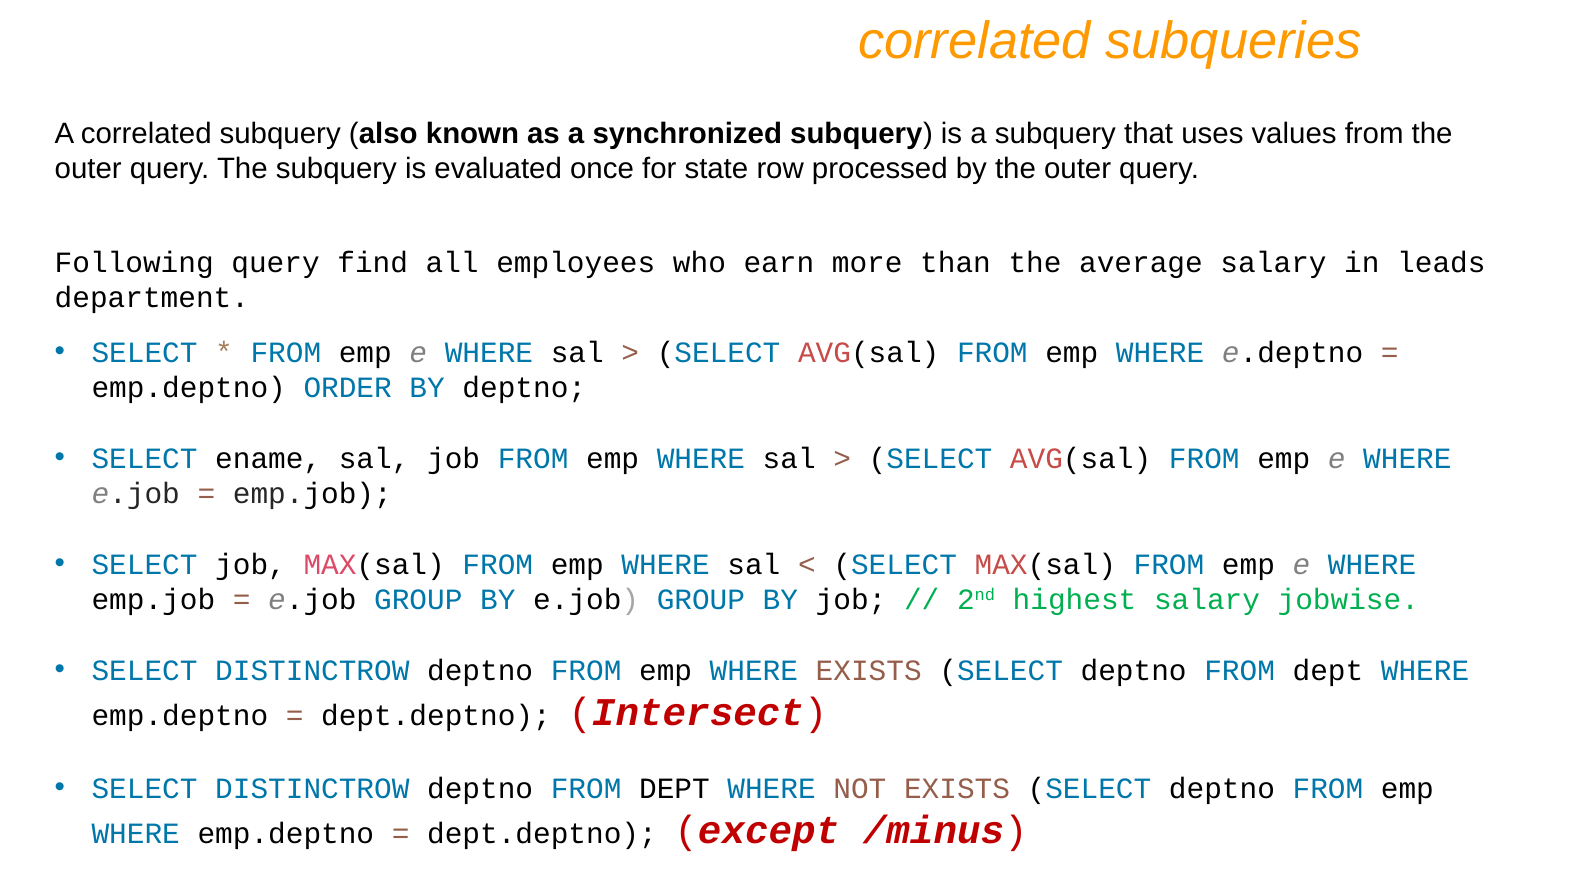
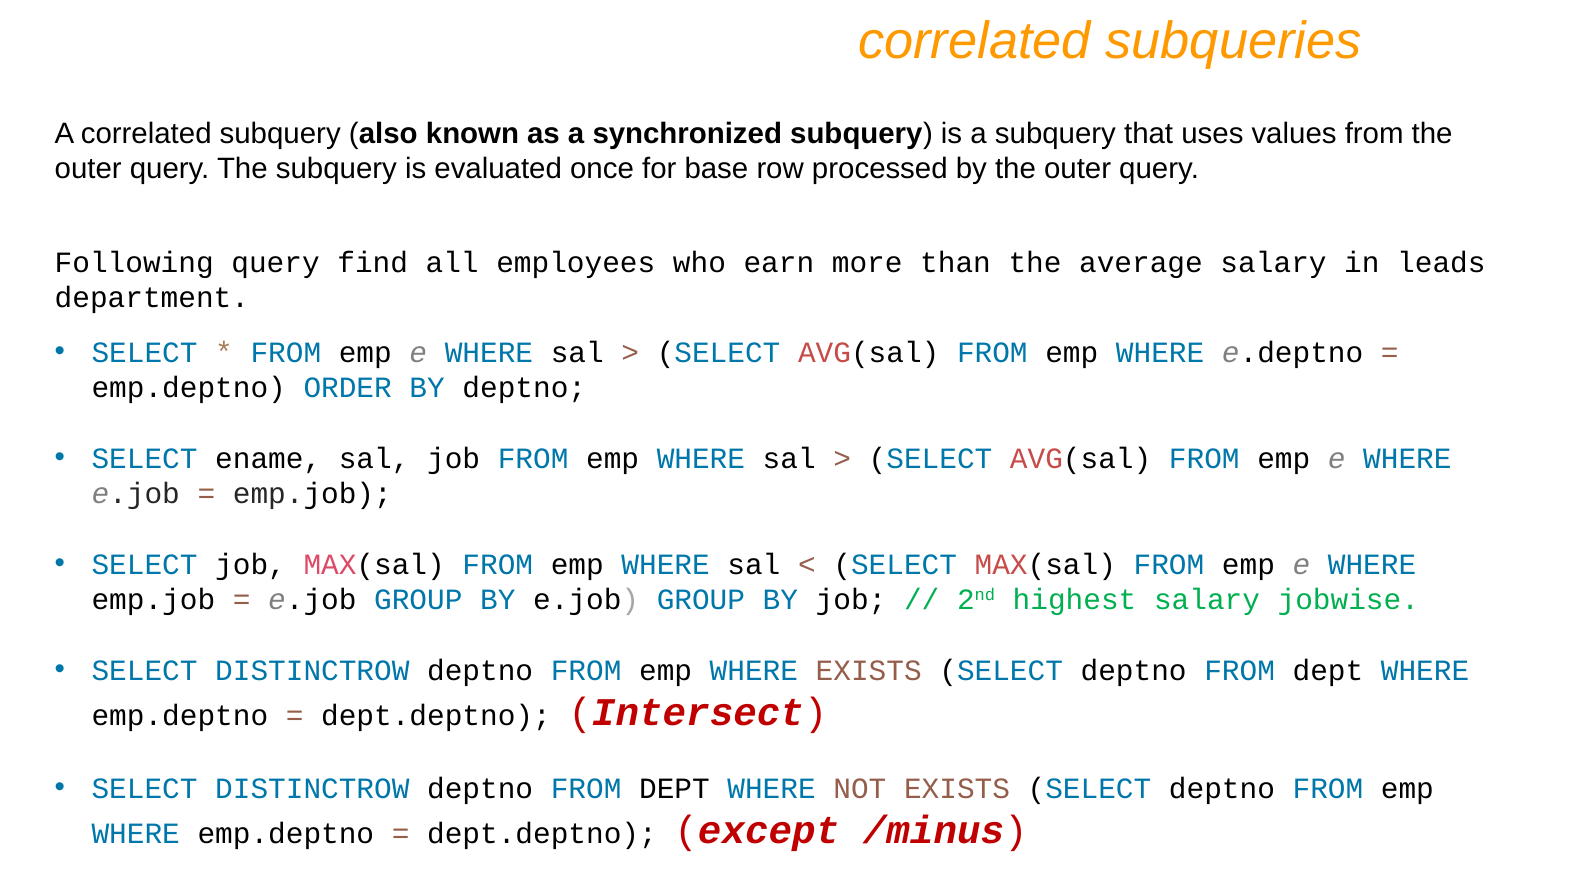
state: state -> base
